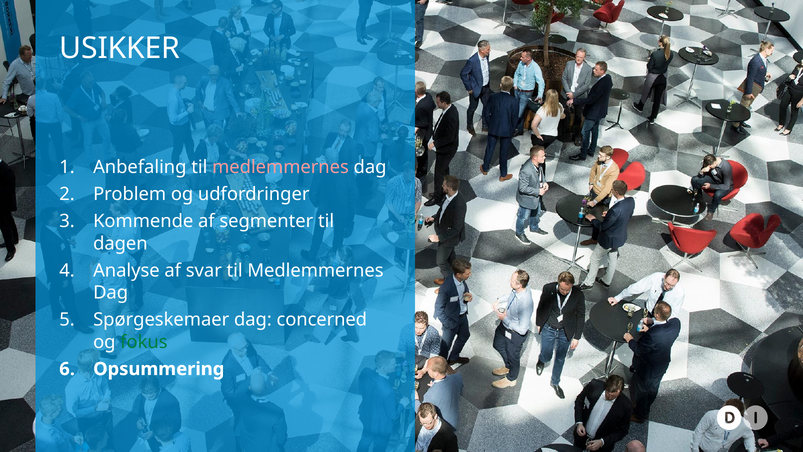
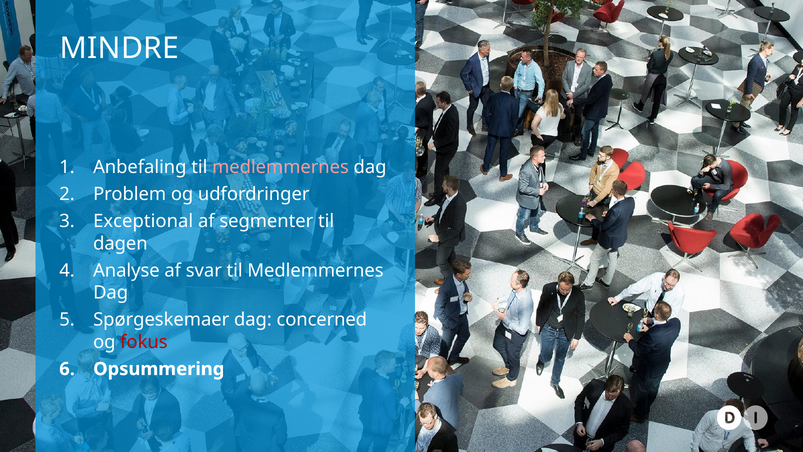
USIKKER: USIKKER -> MINDRE
Kommende: Kommende -> Exceptional
fokus colour: green -> red
